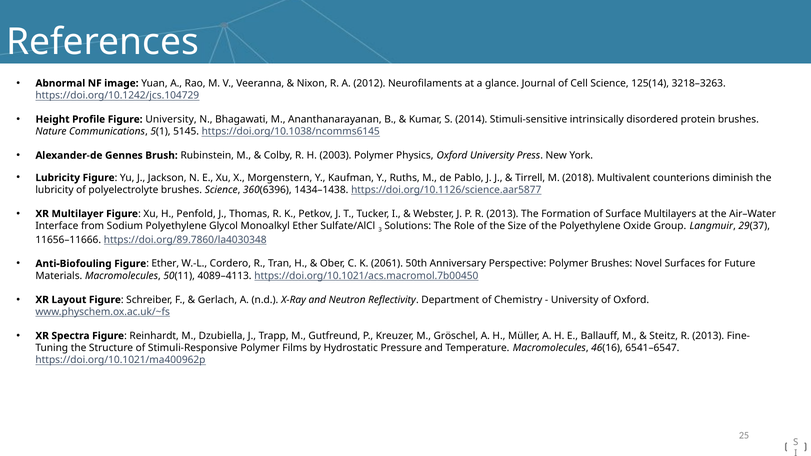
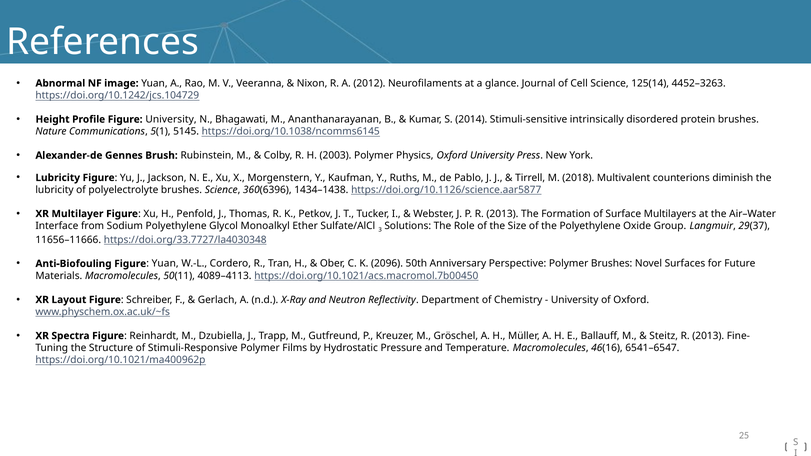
3218–3263: 3218–3263 -> 4452–3263
https://doi.org/89.7860/la4030348: https://doi.org/89.7860/la4030348 -> https://doi.org/33.7727/la4030348
Figure Ether: Ether -> Yuan
2061: 2061 -> 2096
